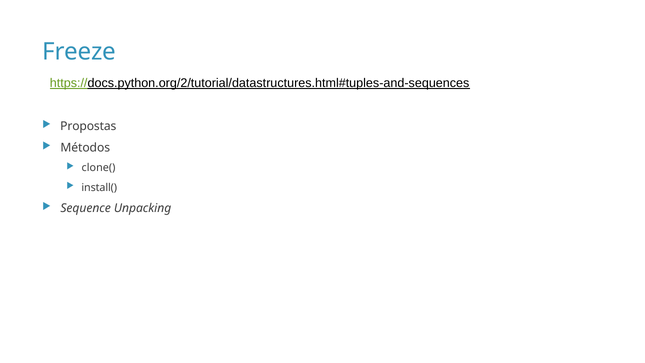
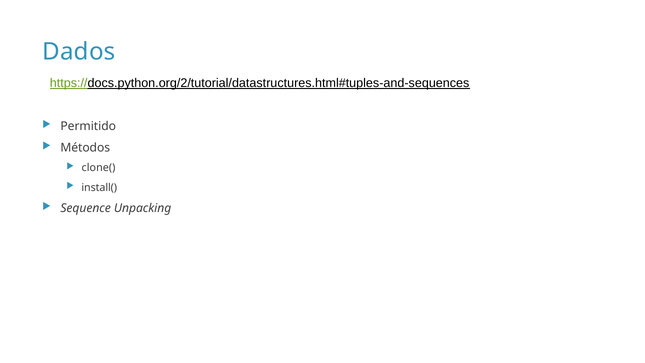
Freeze: Freeze -> Dados
Propostas: Propostas -> Permitido
